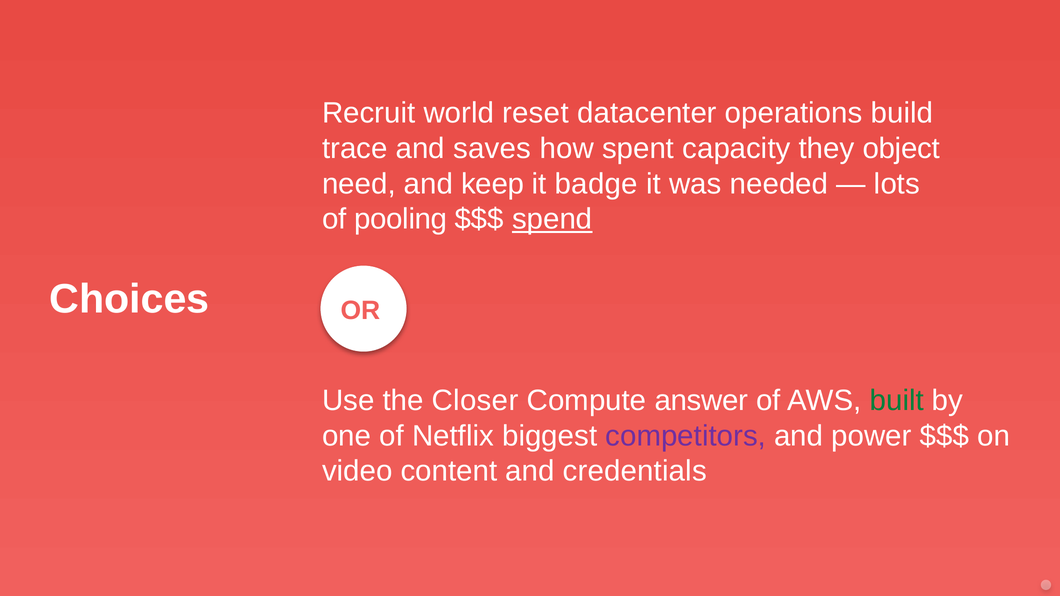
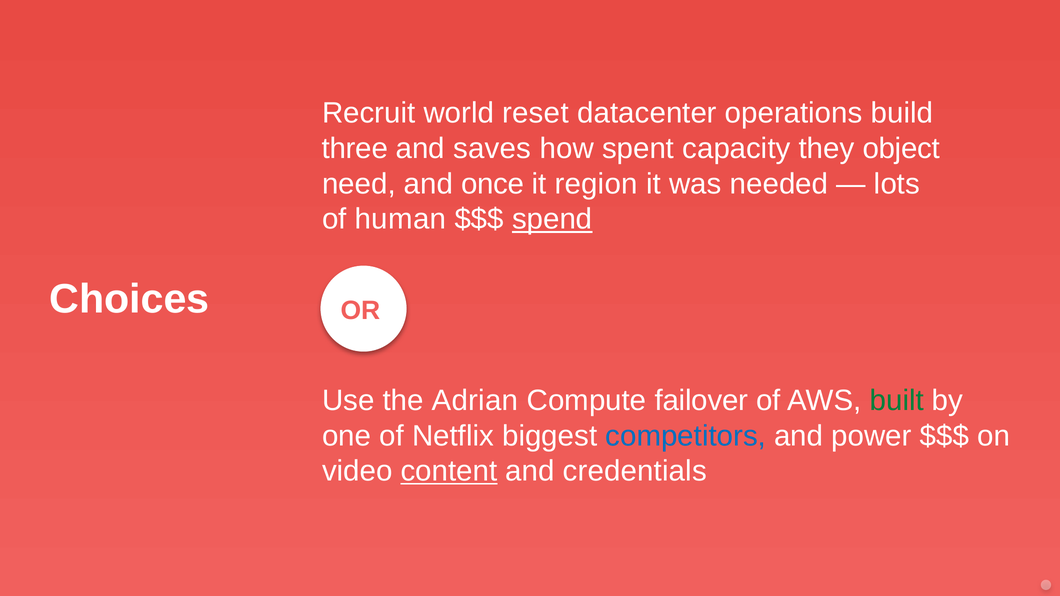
trace: trace -> three
keep: keep -> once
badge: badge -> region
pooling: pooling -> human
Closer: Closer -> Adrian
answer: answer -> failover
competitors colour: purple -> blue
content underline: none -> present
